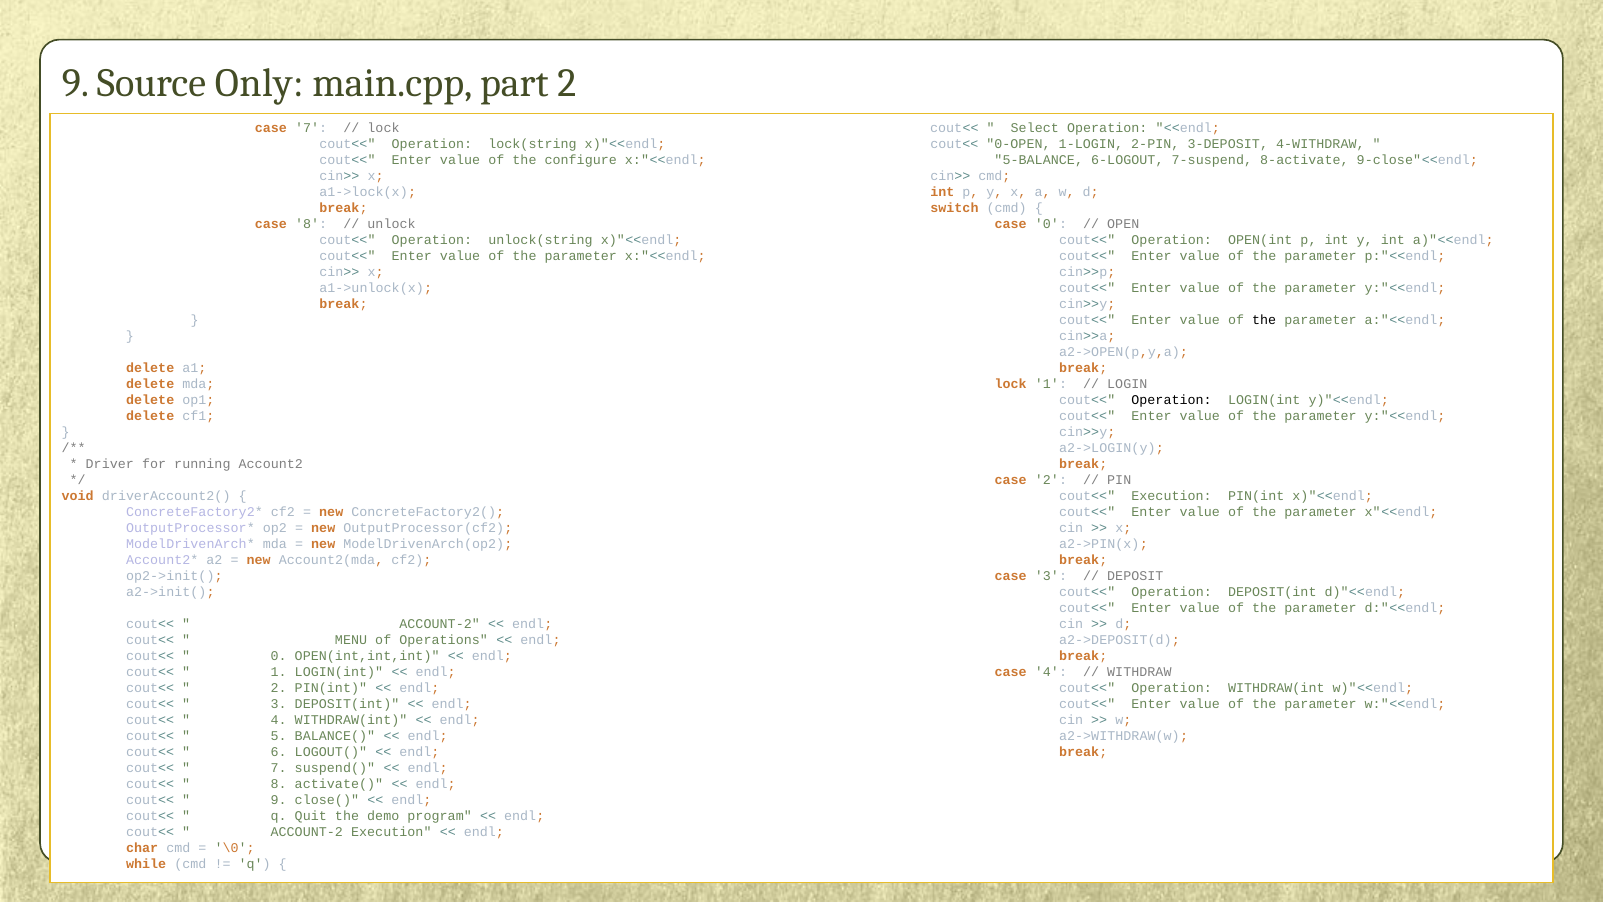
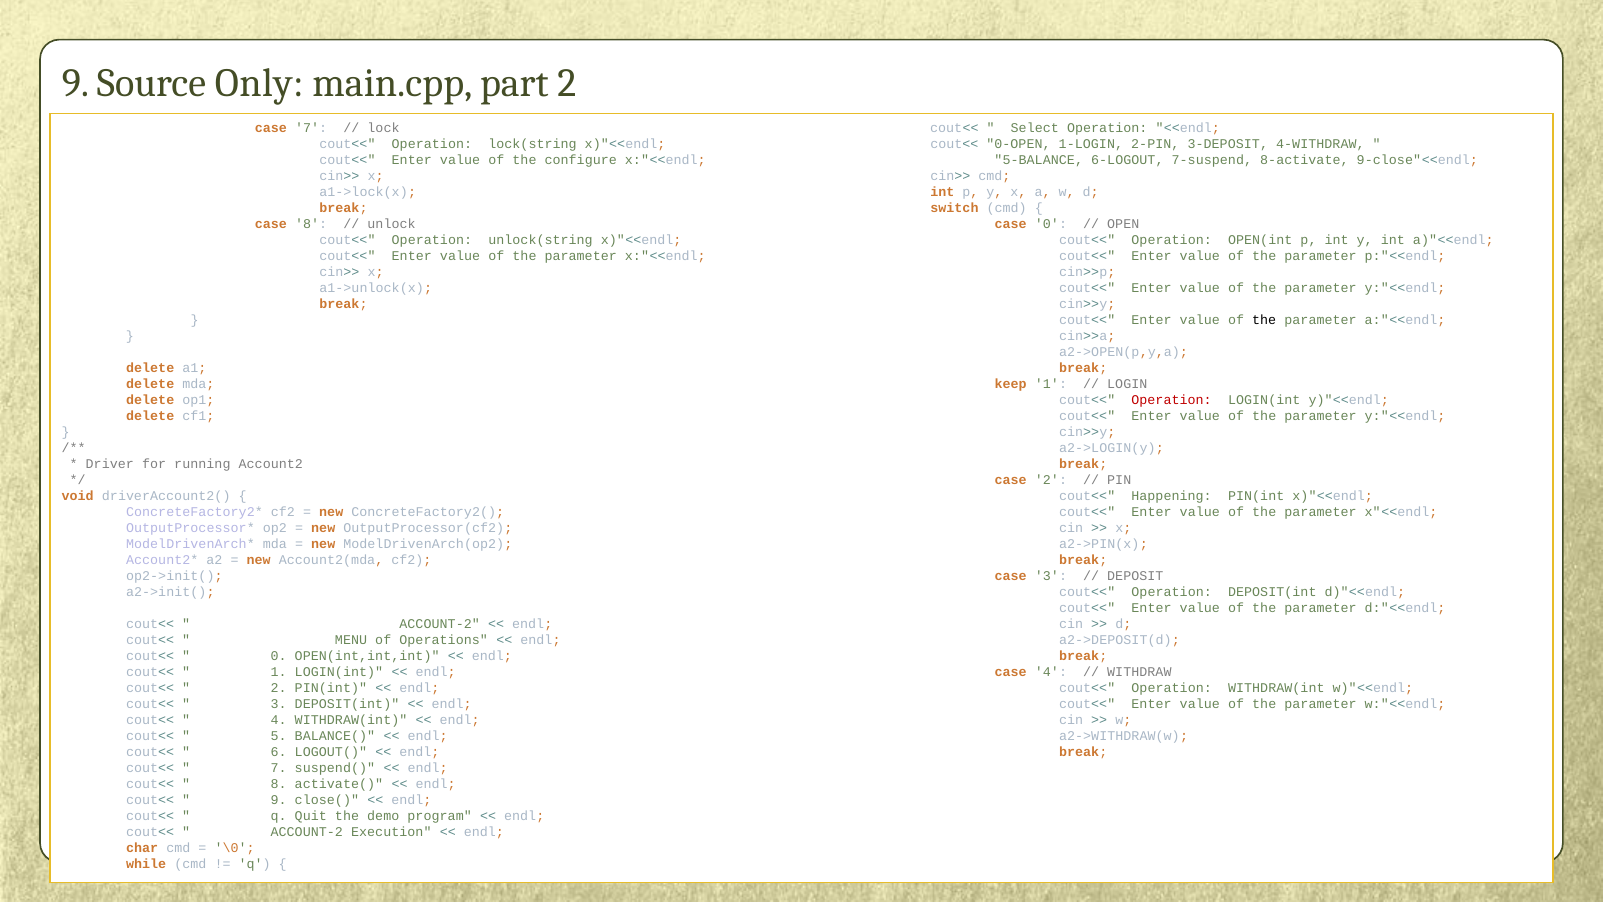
lock at (1011, 384): lock -> keep
Operation at (1172, 400) colour: black -> red
cout<< Execution: Execution -> Happening
